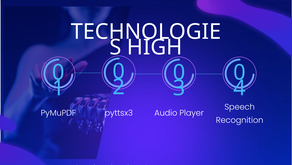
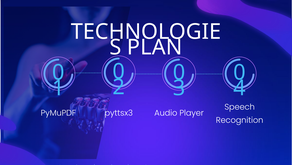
HIGH: HIGH -> PLAN
